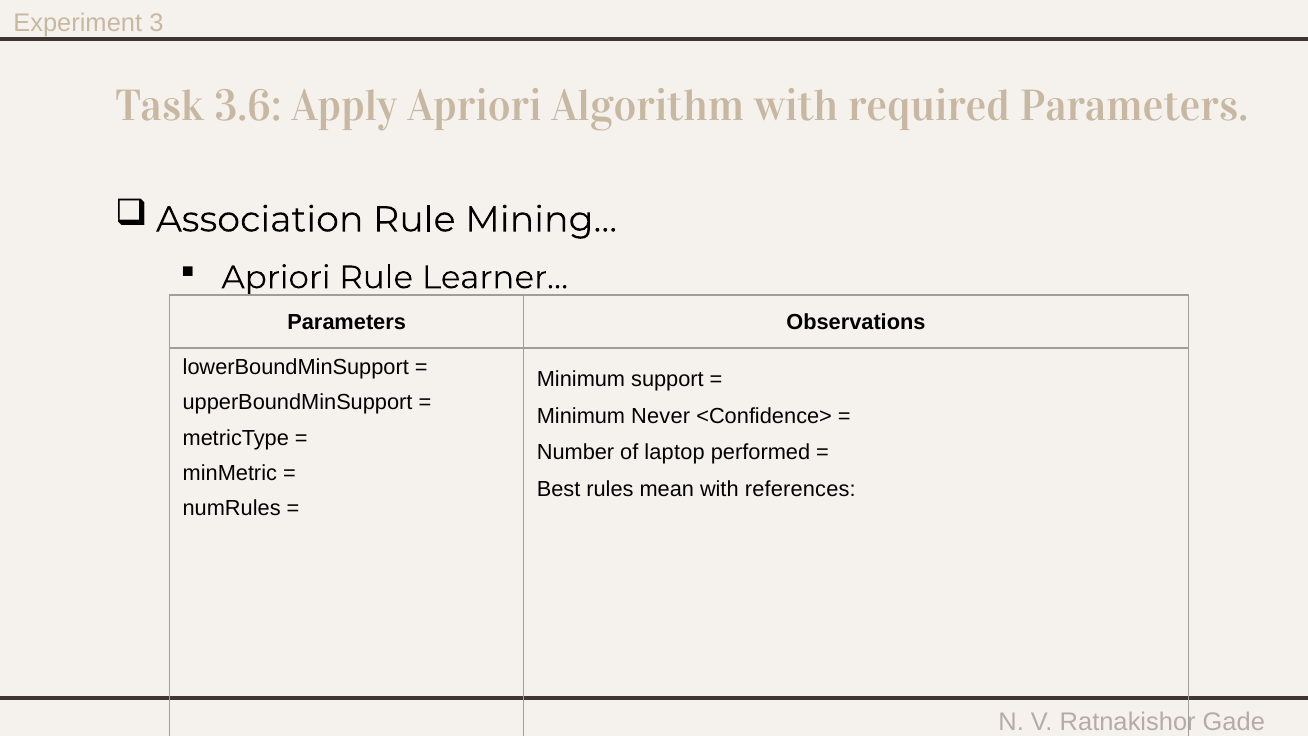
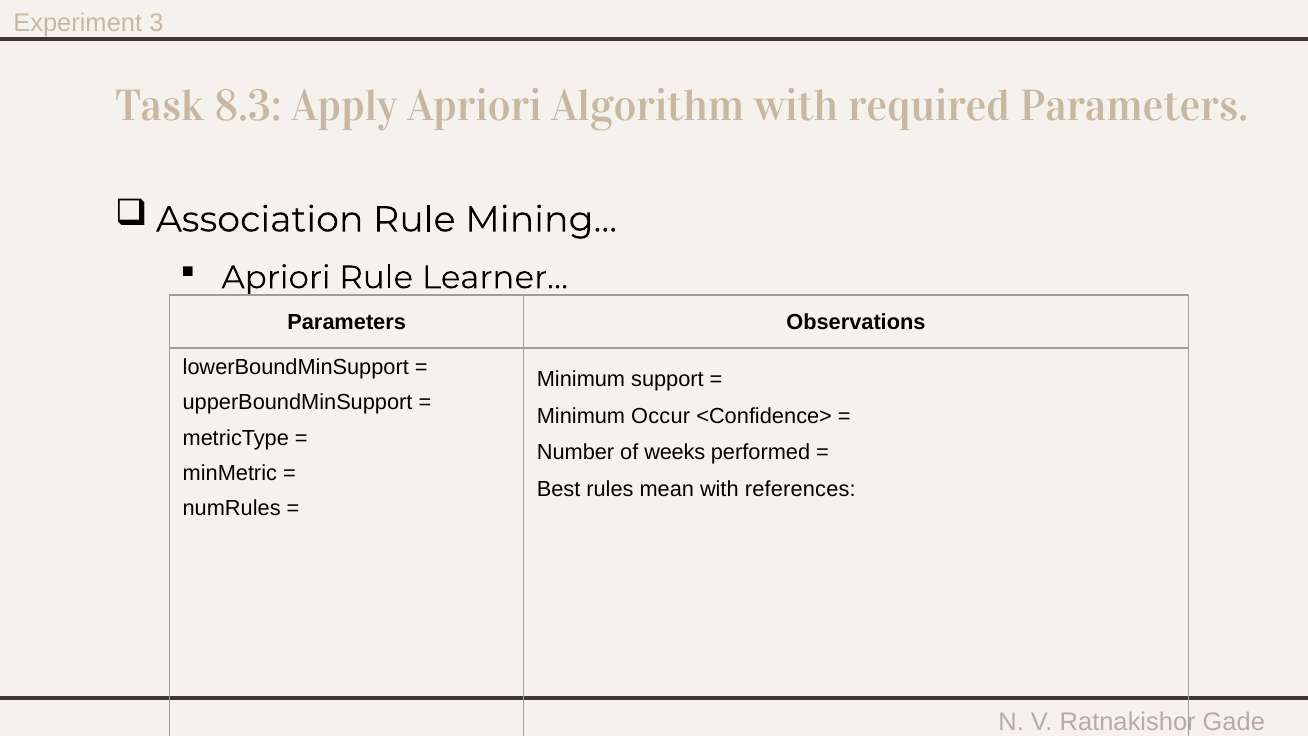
3.6: 3.6 -> 8.3
Never: Never -> Occur
laptop: laptop -> weeks
